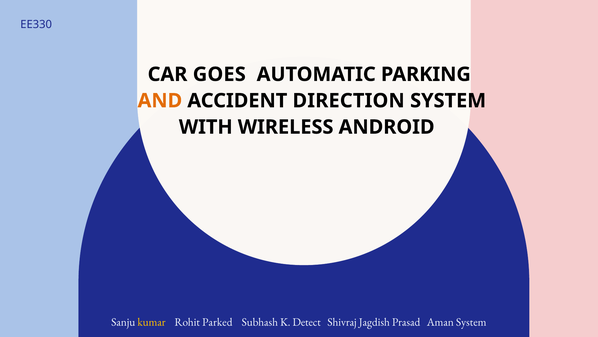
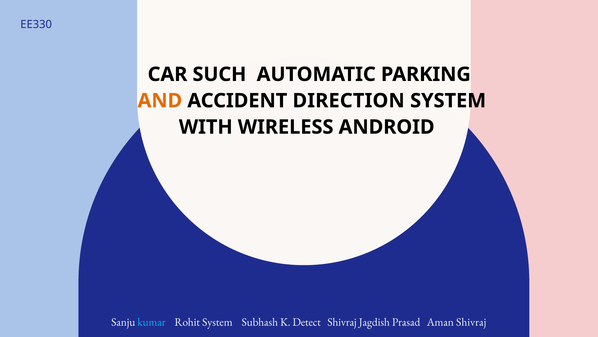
GOES: GOES -> SUCH
kumar colour: yellow -> light blue
Rohit Parked: Parked -> System
Aman System: System -> Shivraj
